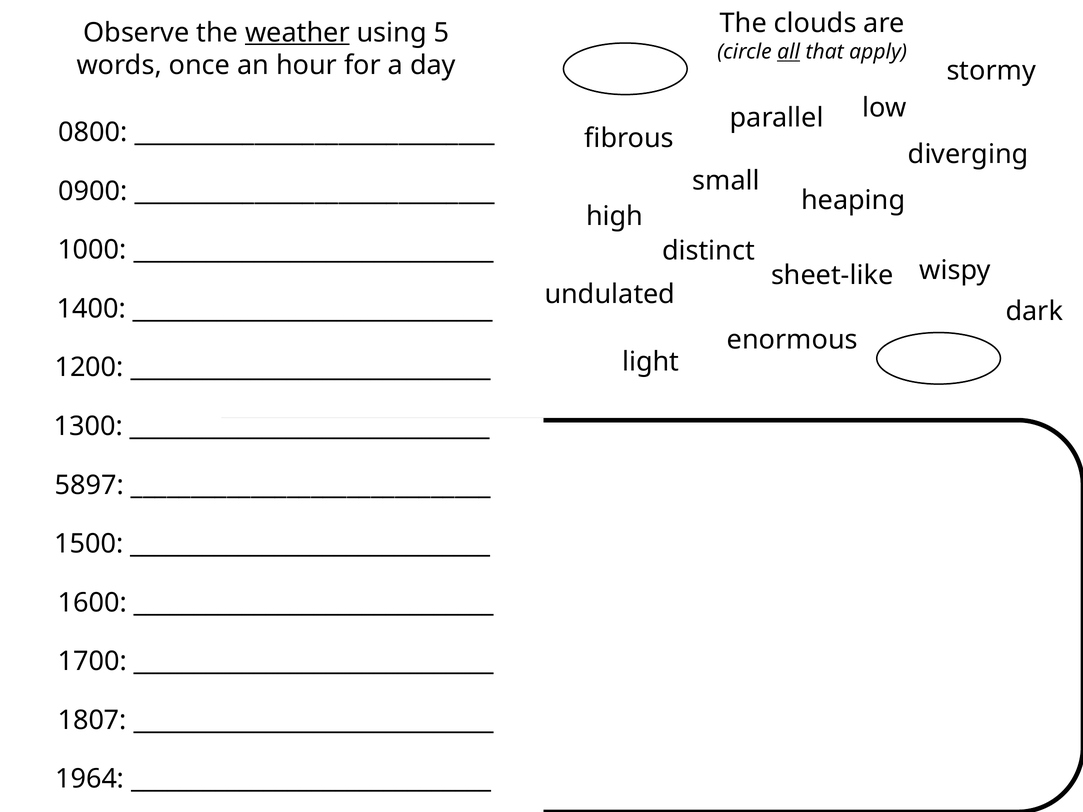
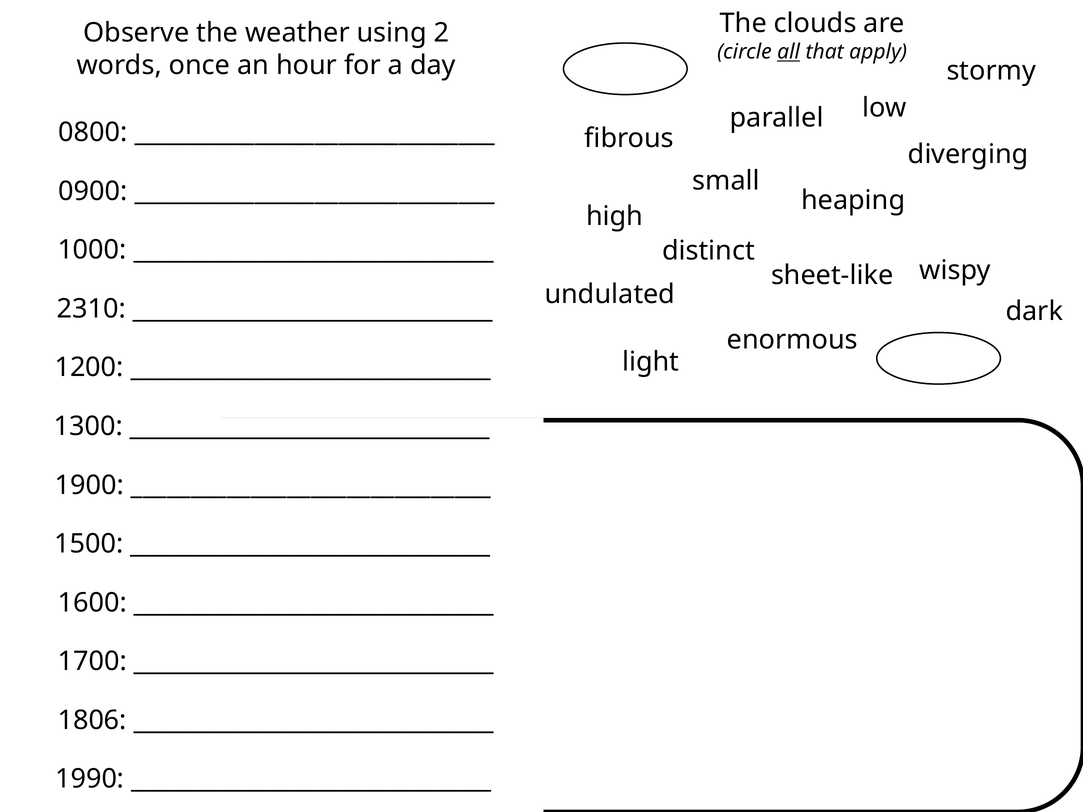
weather underline: present -> none
5: 5 -> 2
1400: 1400 -> 2310
5897: 5897 -> 1900
1807: 1807 -> 1806
1964: 1964 -> 1990
